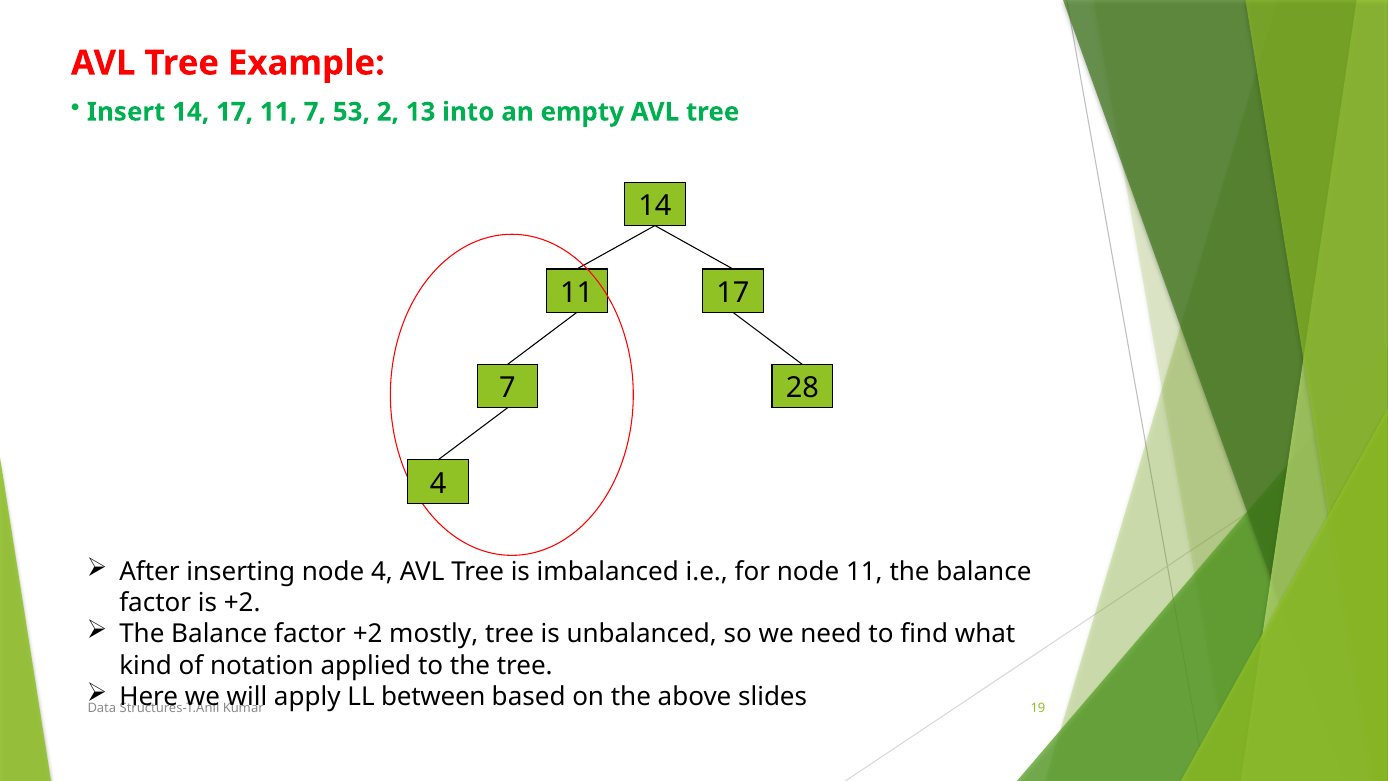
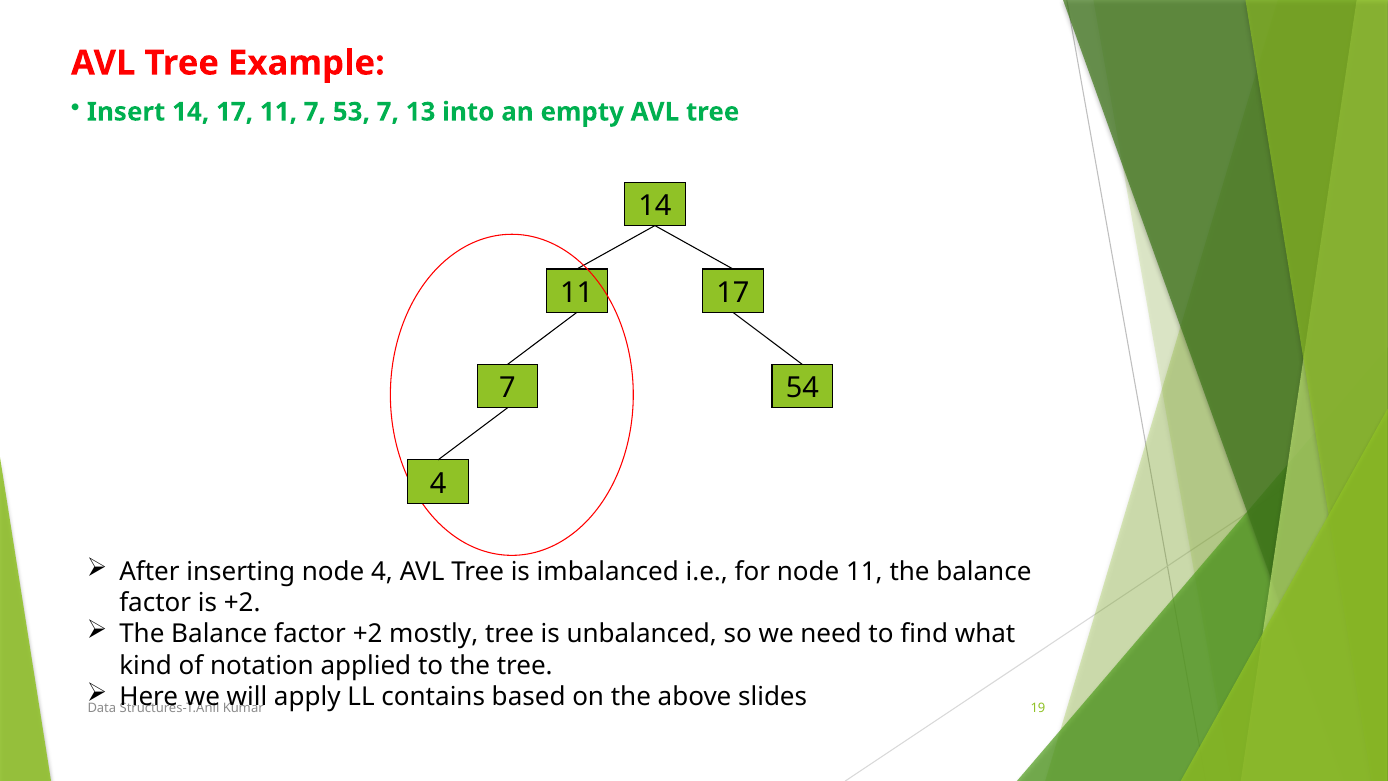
53 2: 2 -> 7
28: 28 -> 54
between: between -> contains
